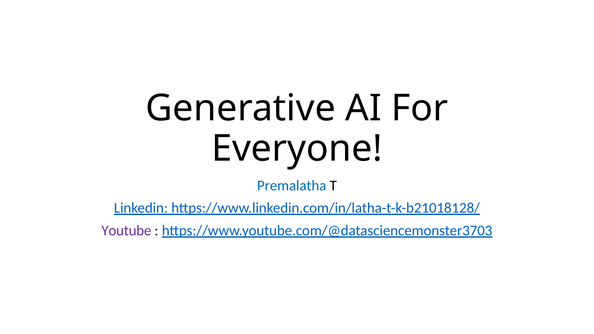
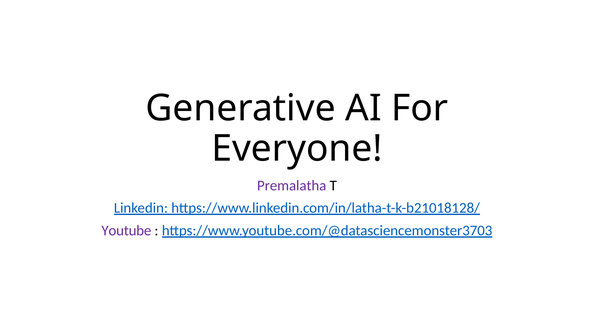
Premalatha colour: blue -> purple
